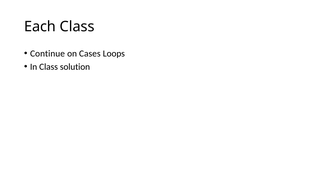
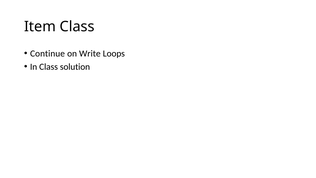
Each: Each -> Item
Cases: Cases -> Write
